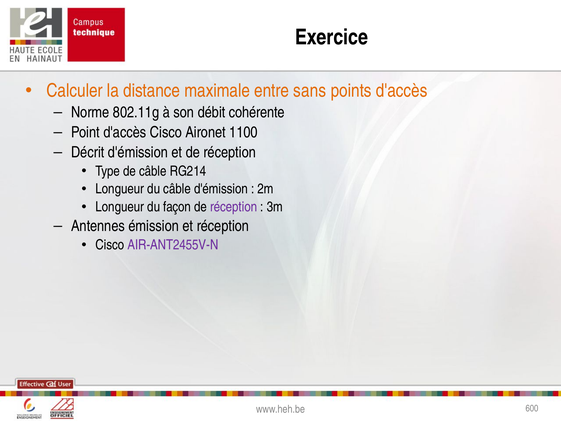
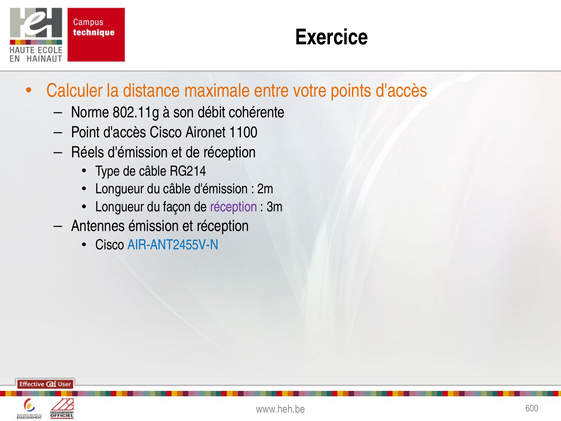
sans: sans -> votre
Décrit: Décrit -> Réels
AIR-ANT2455V-N colour: purple -> blue
